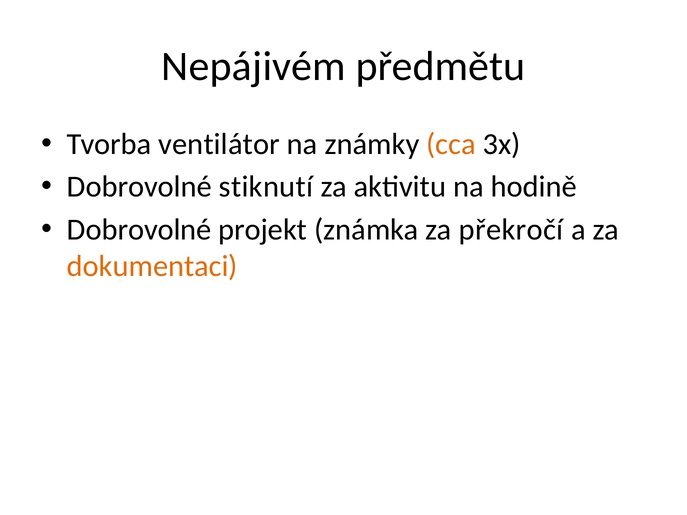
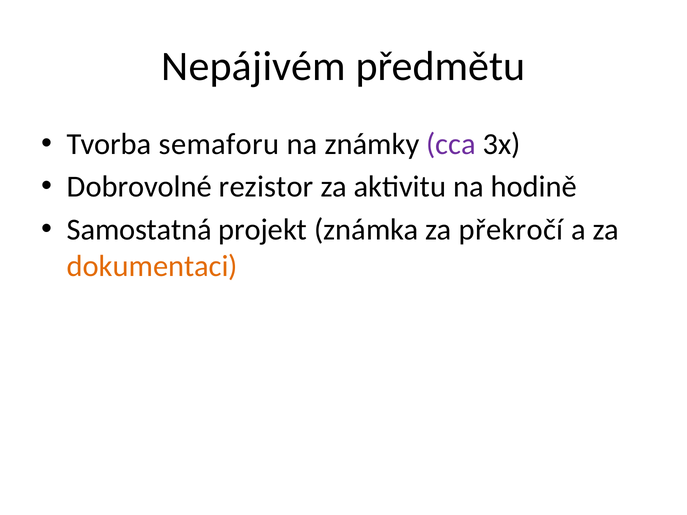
ventilátor: ventilátor -> semaforu
cca colour: orange -> purple
stiknutí: stiknutí -> rezistor
Dobrovolné at (139, 230): Dobrovolné -> Samostatná
